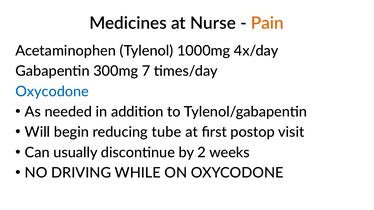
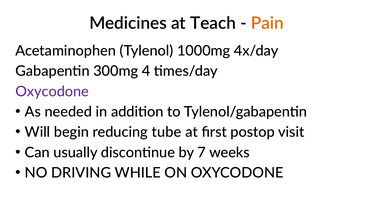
Nurse: Nurse -> Teach
7: 7 -> 4
Oxycodone at (52, 92) colour: blue -> purple
2: 2 -> 7
